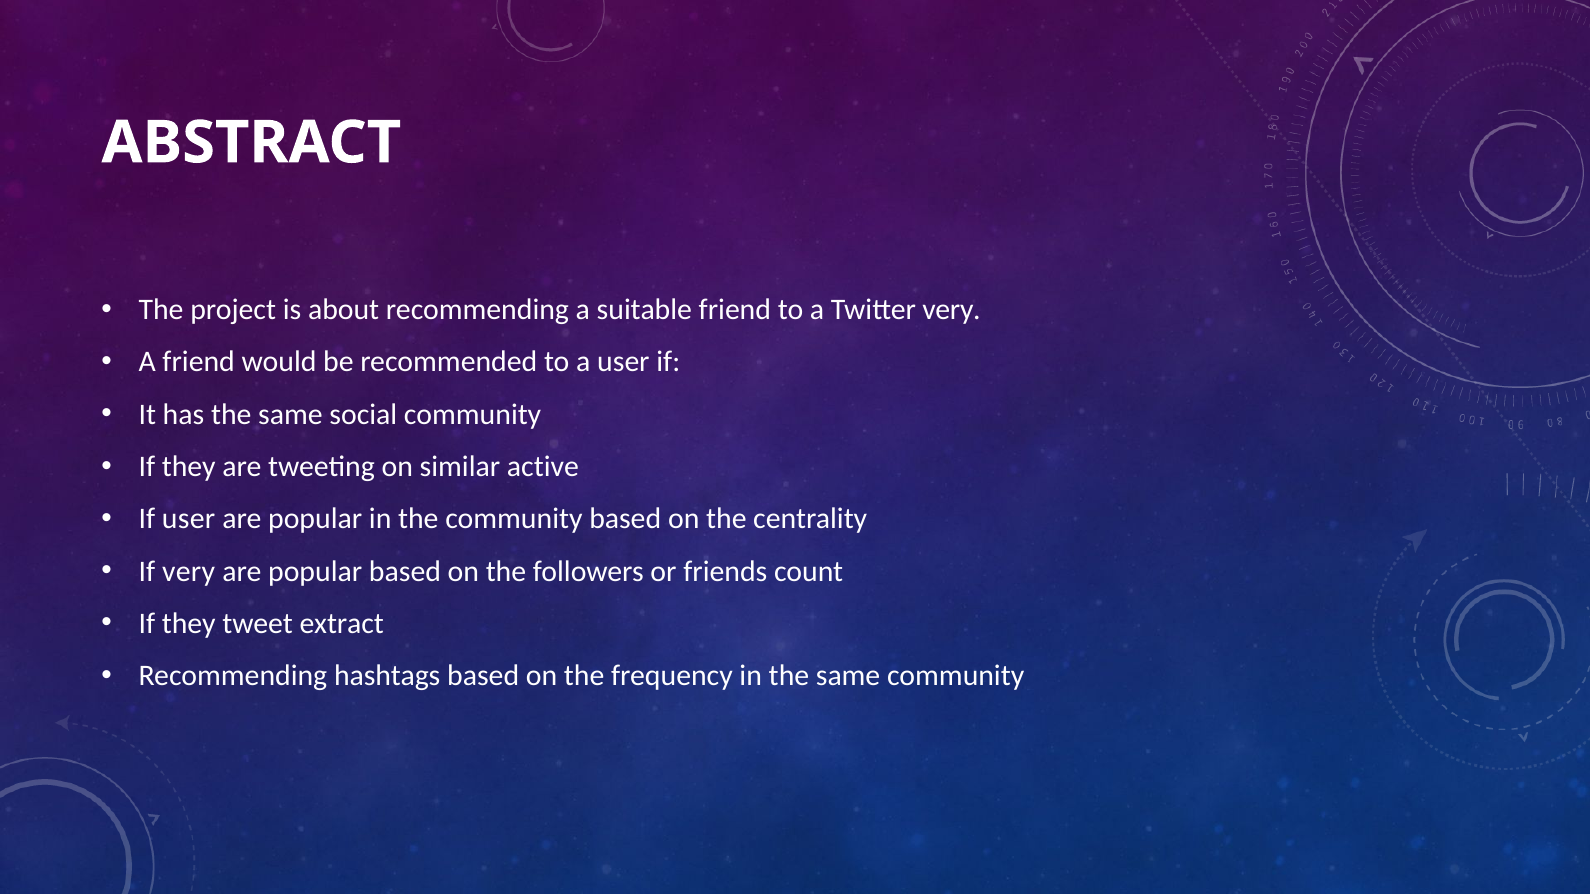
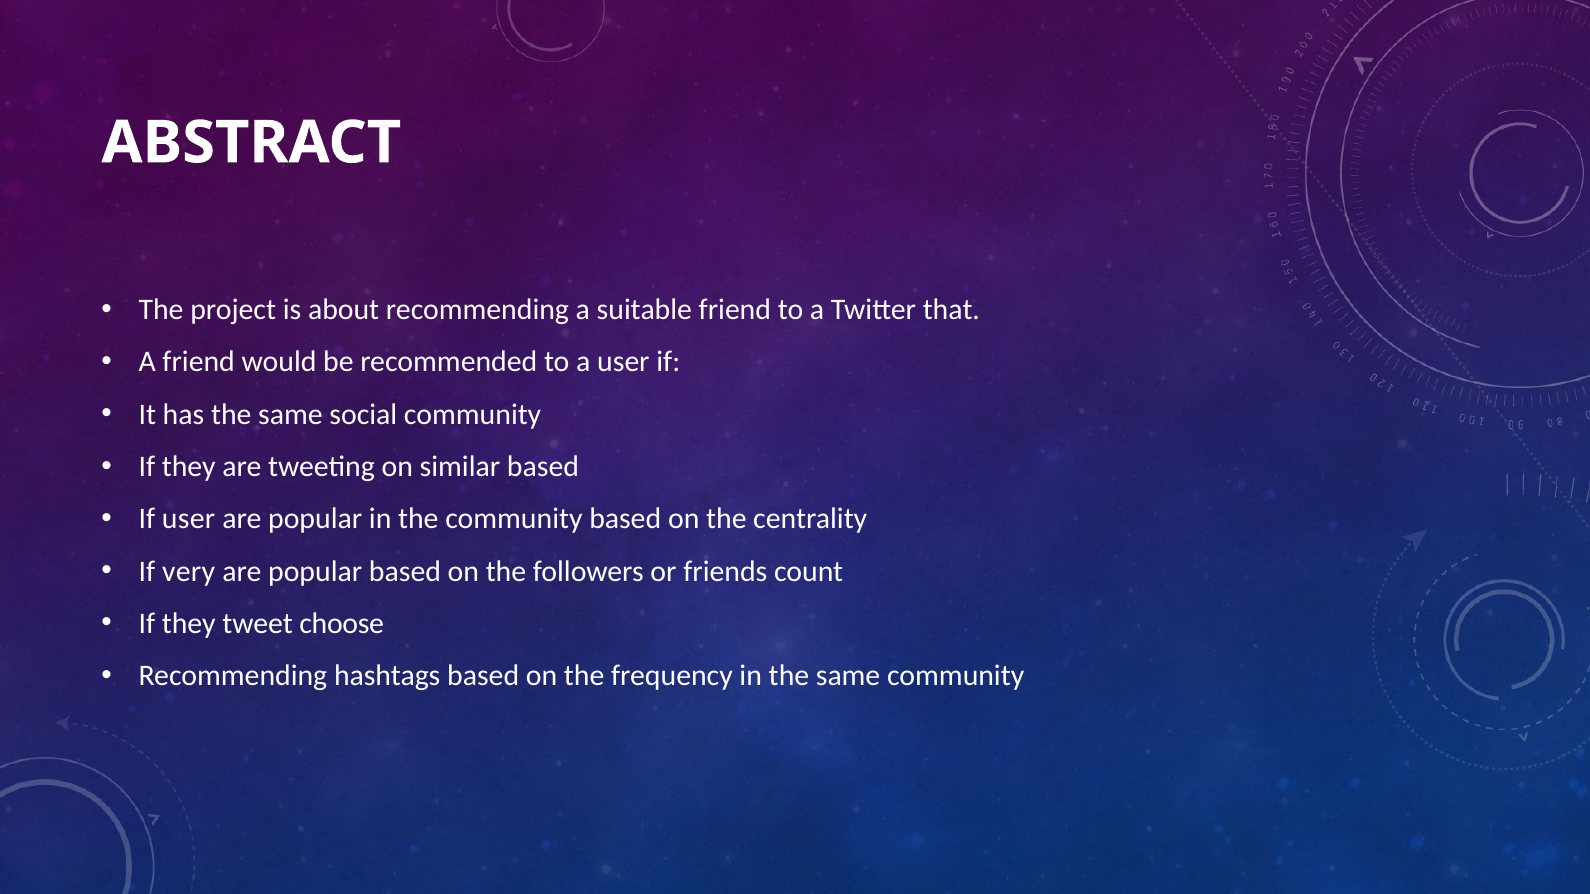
Twitter very: very -> that
similar active: active -> based
extract: extract -> choose
